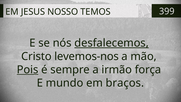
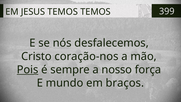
JESUS NOSSO: NOSSO -> TEMOS
desfalecemos underline: present -> none
levemos-nos: levemos-nos -> coração-nos
irmão: irmão -> nosso
